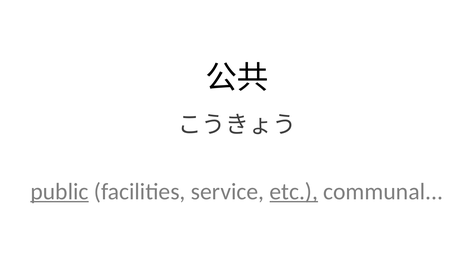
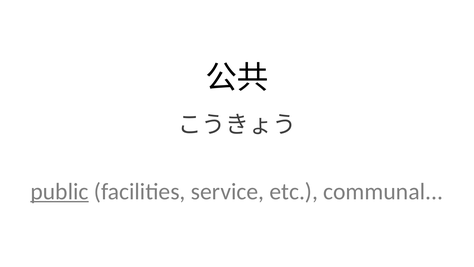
etc underline: present -> none
